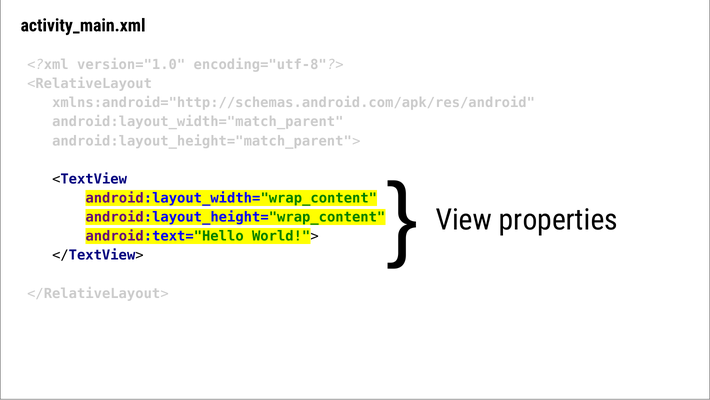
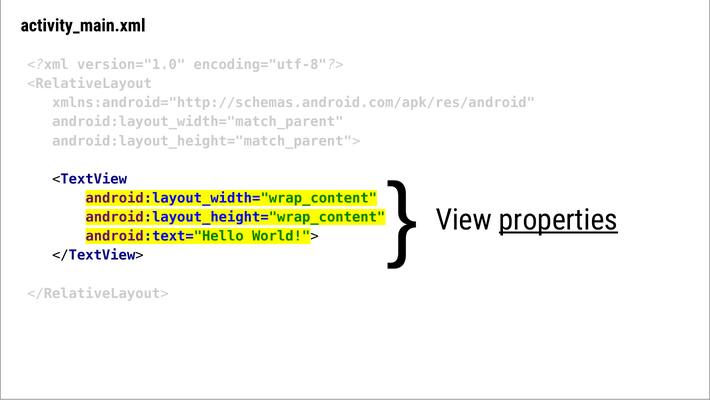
properties underline: none -> present
